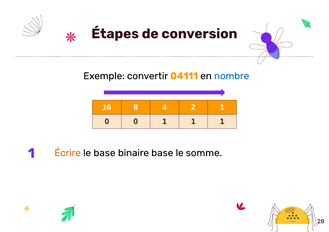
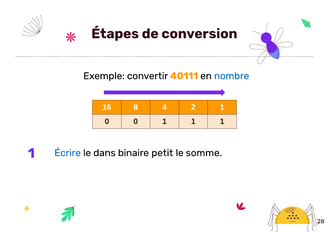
04111: 04111 -> 40111
Écrire colour: orange -> blue
le base: base -> dans
binaire base: base -> petit
